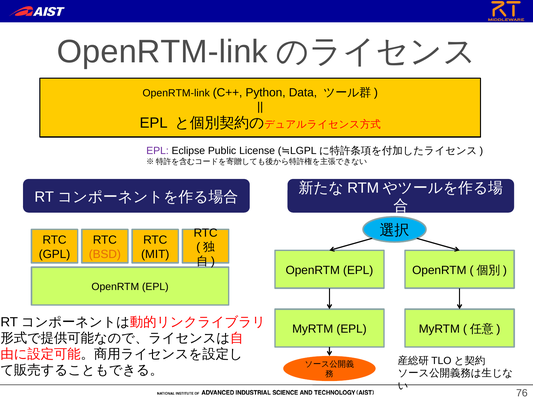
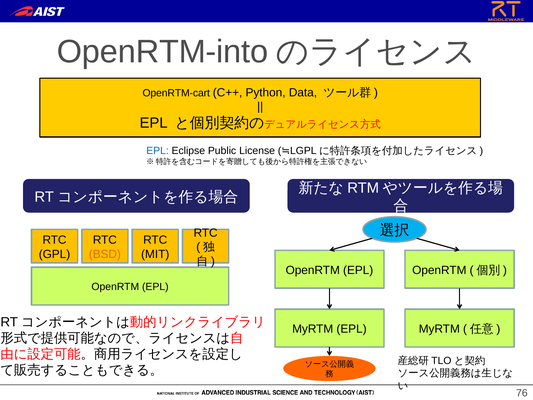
OpenRTM-link at (162, 52): OpenRTM-link -> OpenRTM-into
OpenRTM-link at (176, 93): OpenRTM-link -> OpenRTM-cart
EPL at (158, 151) colour: purple -> blue
